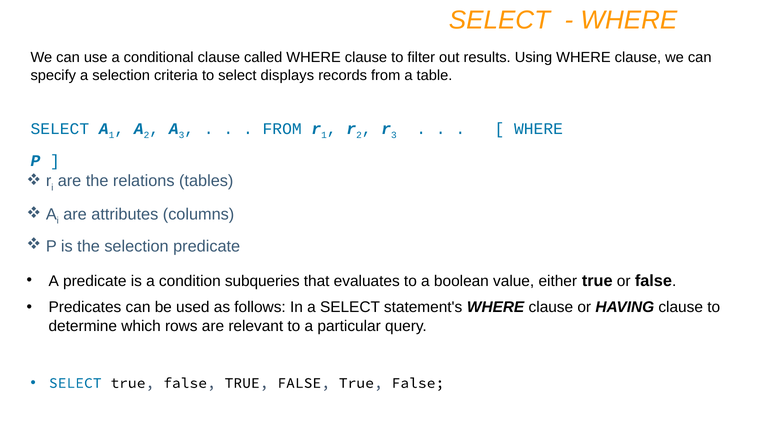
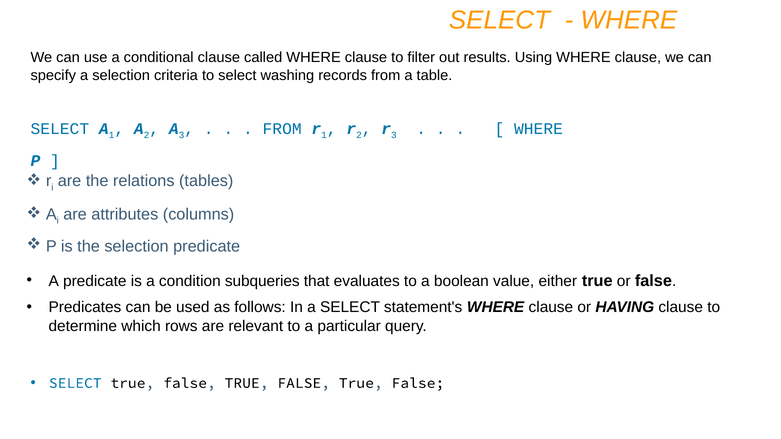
displays: displays -> washing
